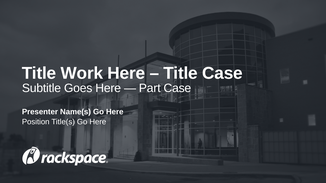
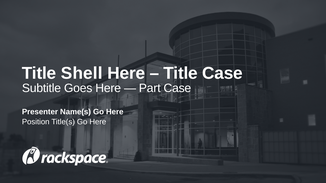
Work: Work -> Shell
